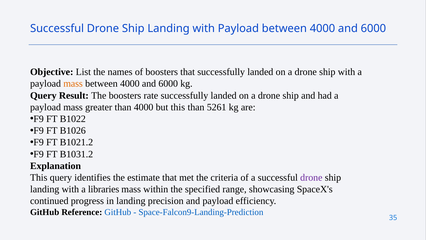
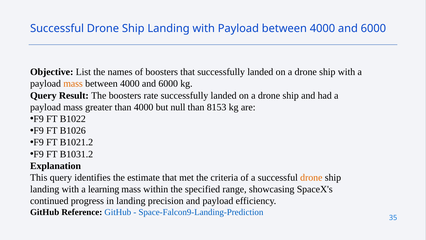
but this: this -> null
5261: 5261 -> 8153
drone at (311, 177) colour: purple -> orange
libraries: libraries -> learning
